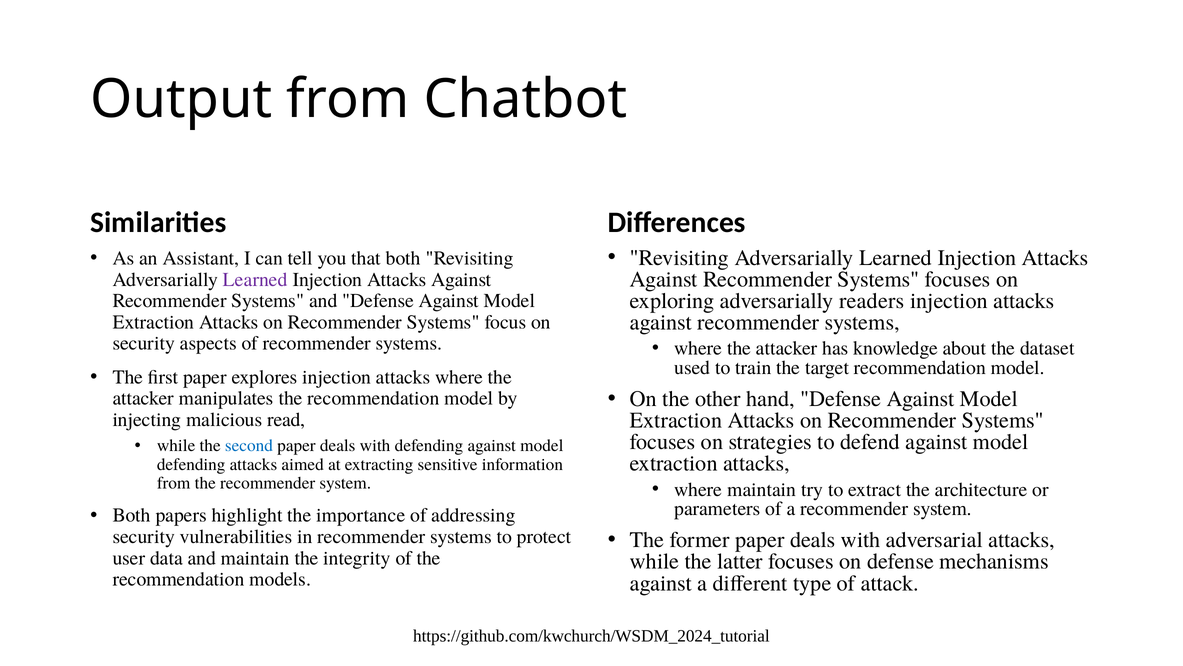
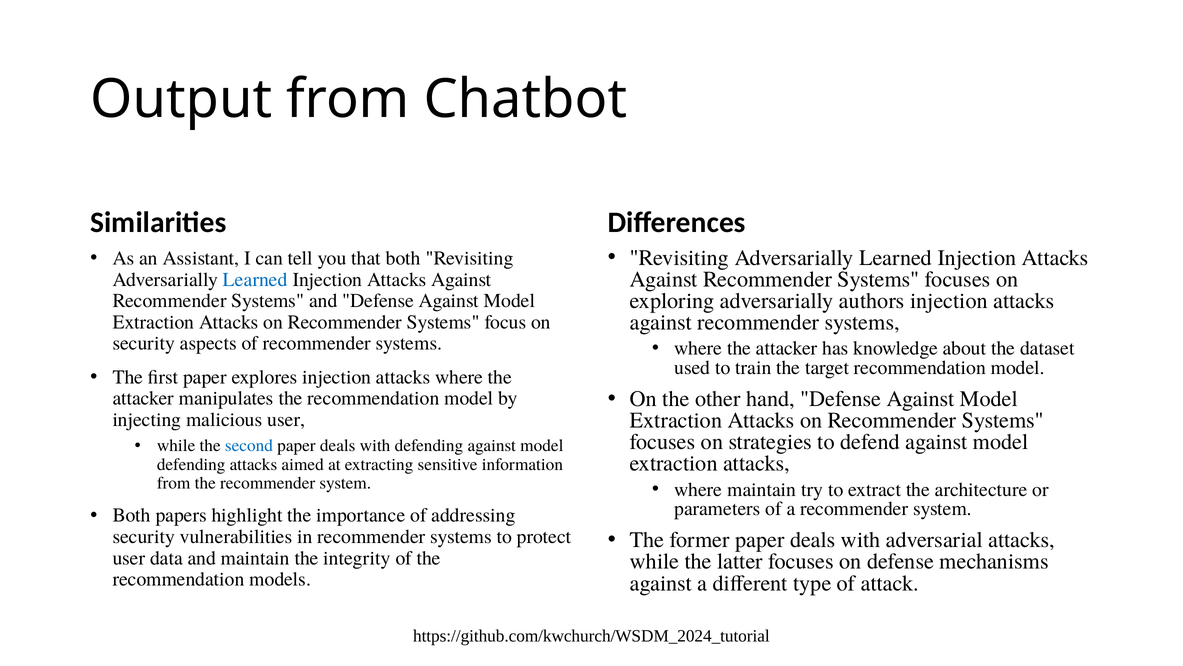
Learned at (255, 279) colour: purple -> blue
readers: readers -> authors
malicious read: read -> user
